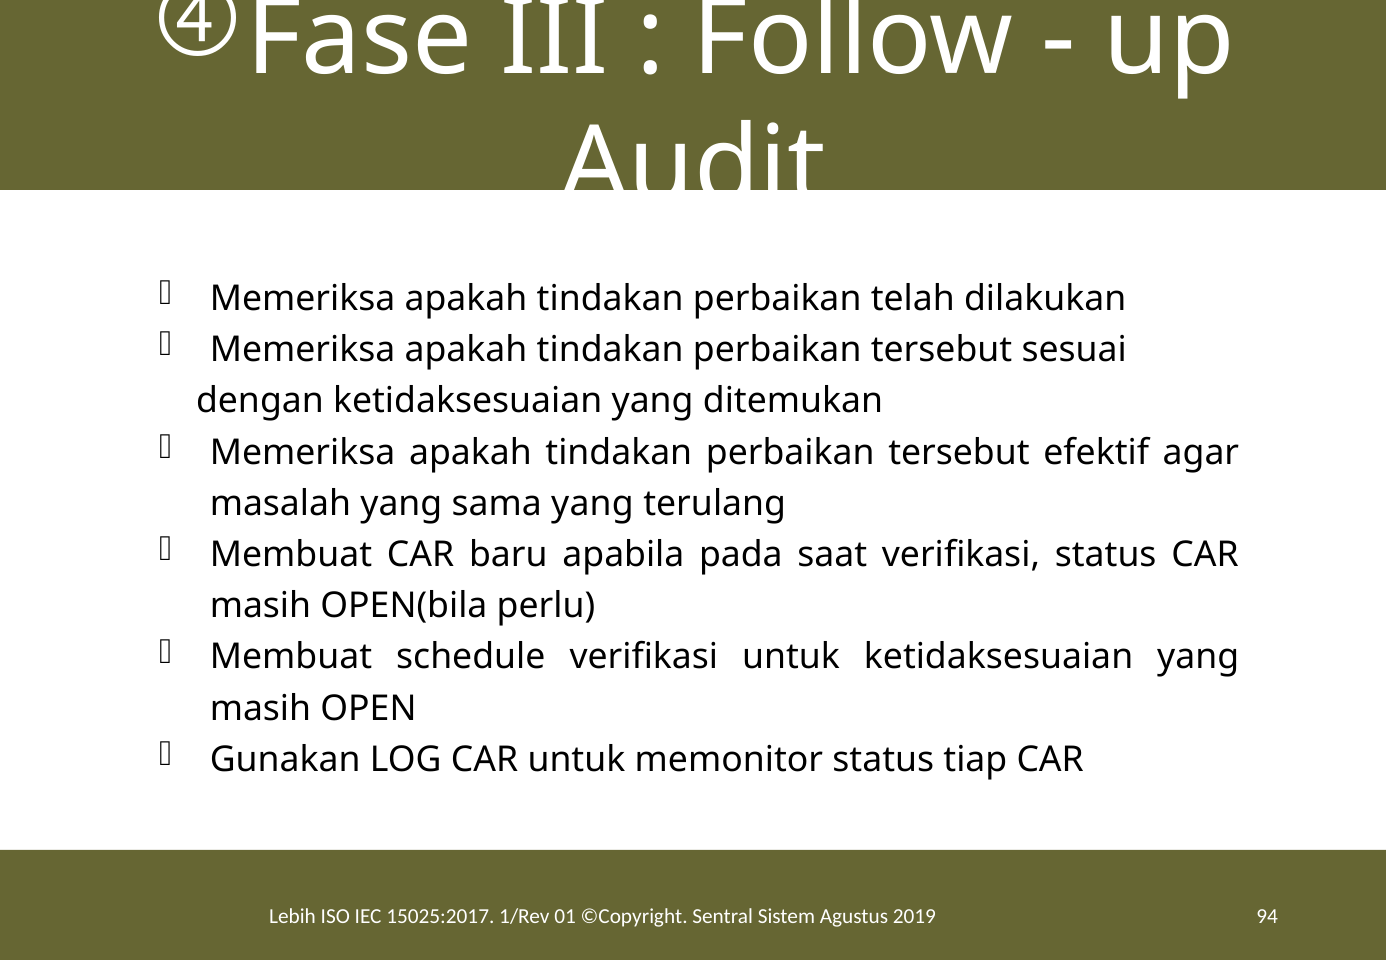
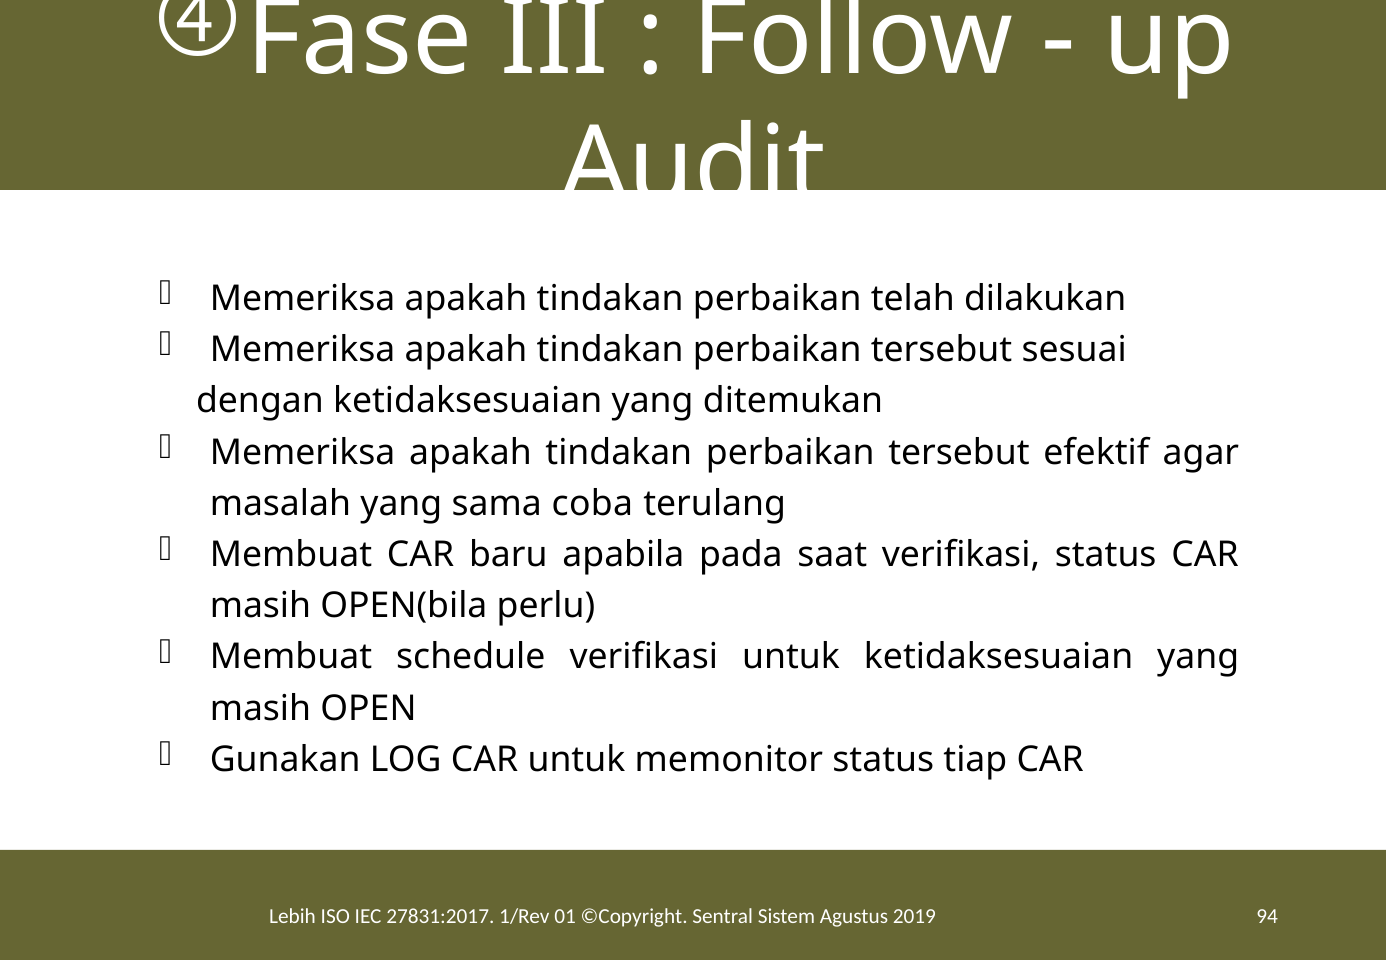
sama yang: yang -> coba
15025:2017: 15025:2017 -> 27831:2017
